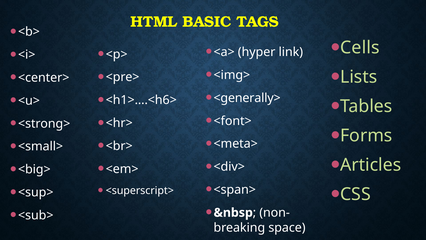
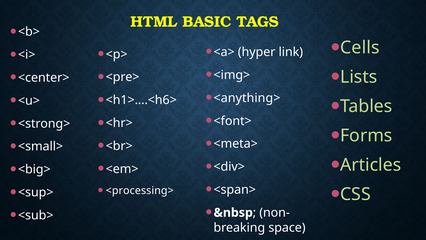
<generally>: <generally> -> <anything>
<superscript>: <superscript> -> <processing>
